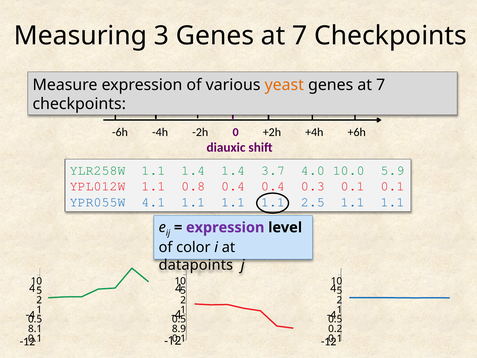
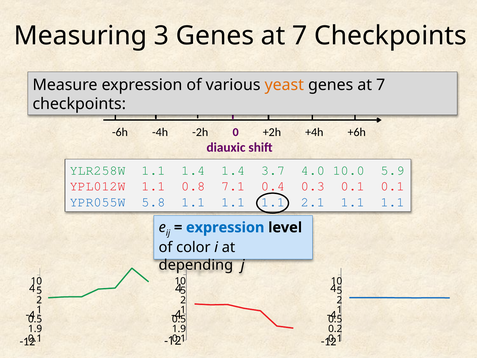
0.8 0.4: 0.4 -> 7.1
4.1: 4.1 -> 5.8
2.5: 2.5 -> 2.1
expression at (225, 227) colour: purple -> blue
datapoints: datapoints -> depending
8.1 at (35, 329): 8.1 -> 1.9
8.9 at (179, 329): 8.9 -> 1.9
